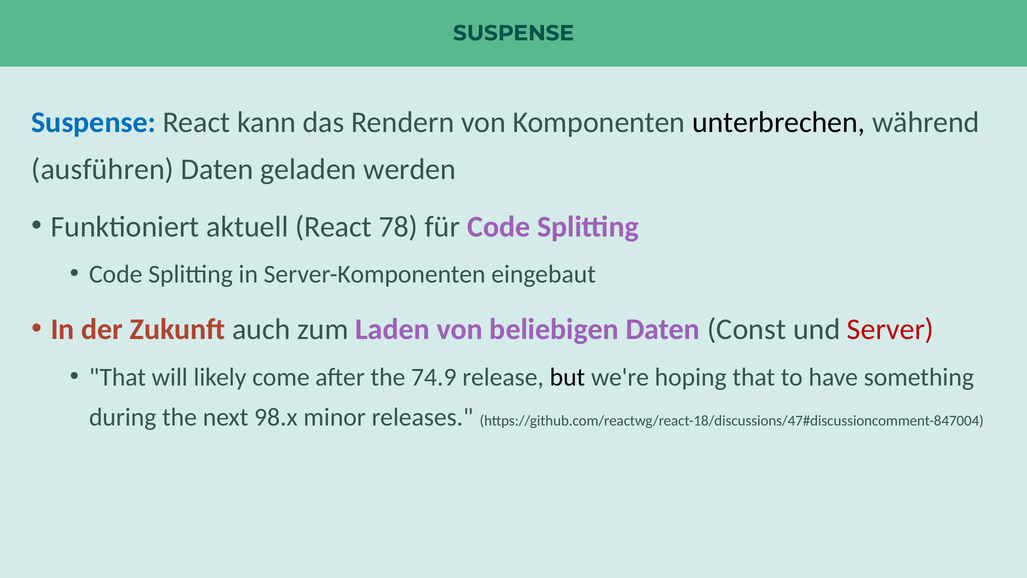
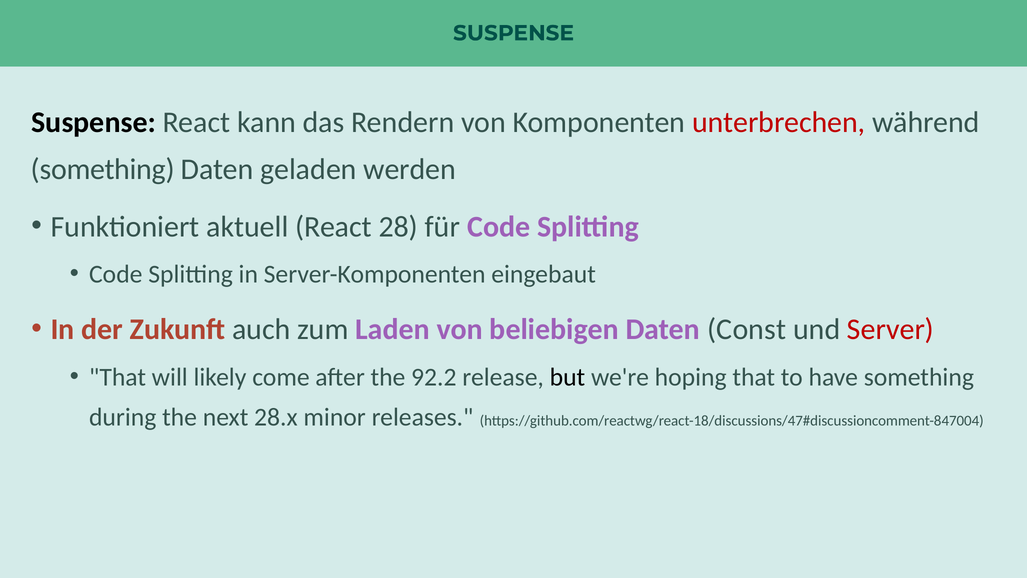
Suspense at (94, 122) colour: blue -> black
unterbrechen colour: black -> red
ausführen at (103, 169): ausführen -> something
78: 78 -> 28
74.9: 74.9 -> 92.2
98.x: 98.x -> 28.x
